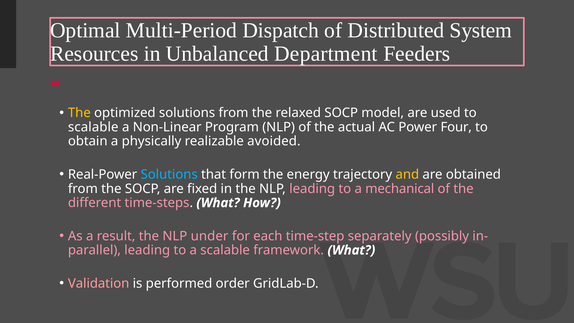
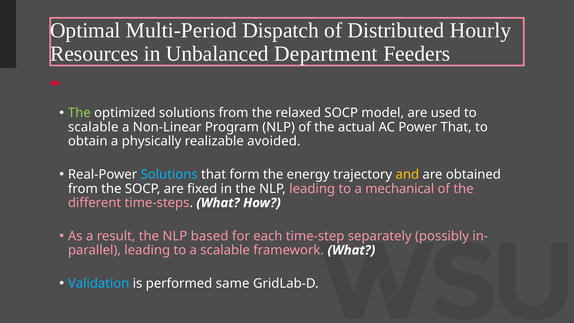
System: System -> Hourly
The at (79, 113) colour: yellow -> light green
Power Four: Four -> That
under: under -> based
Validation colour: pink -> light blue
order: order -> same
